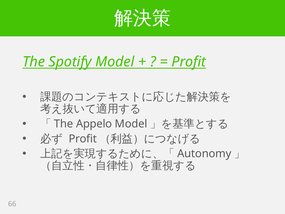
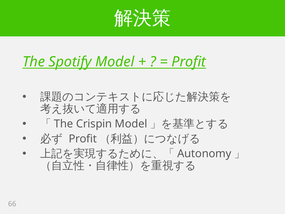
Appelo: Appelo -> Crispin
